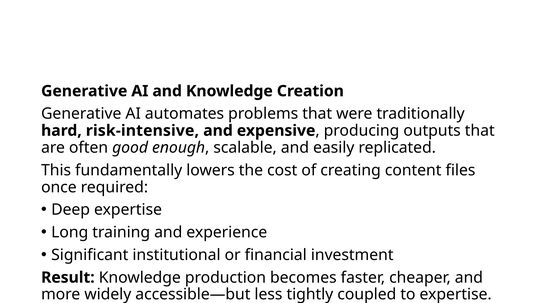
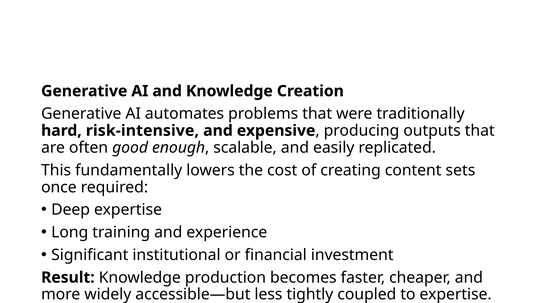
files: files -> sets
